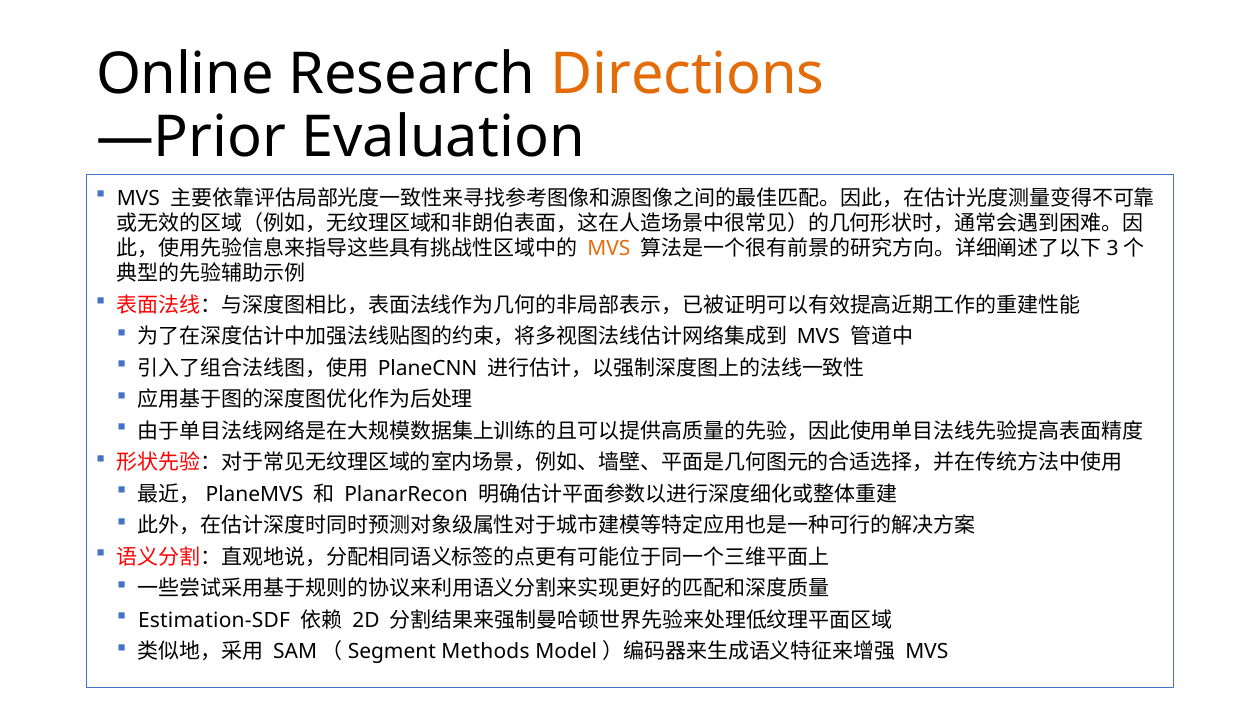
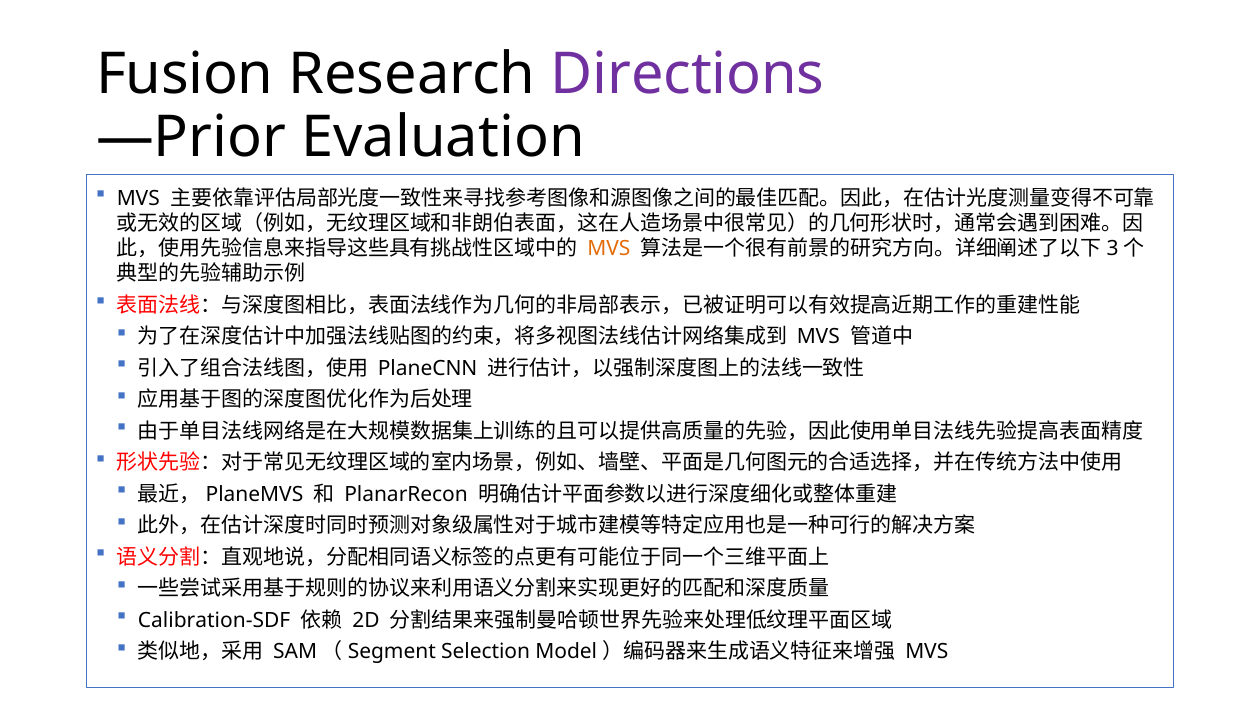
Online: Online -> Fusion
Directions colour: orange -> purple
Estimation-SDF: Estimation-SDF -> Calibration-SDF
Methods: Methods -> Selection
